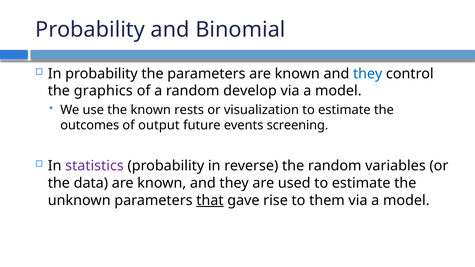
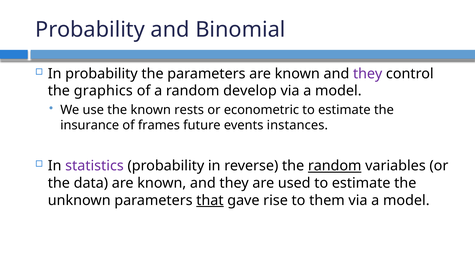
they at (368, 74) colour: blue -> purple
visualization: visualization -> econometric
outcomes: outcomes -> insurance
output: output -> frames
screening: screening -> instances
random at (335, 166) underline: none -> present
